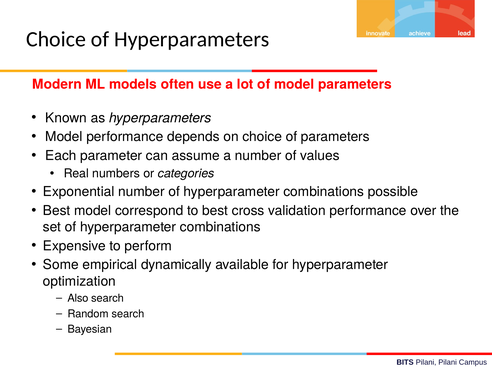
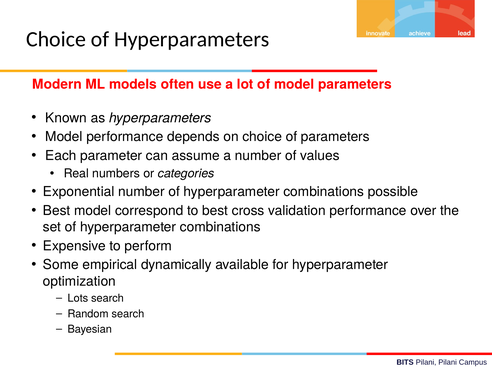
Also: Also -> Lots
